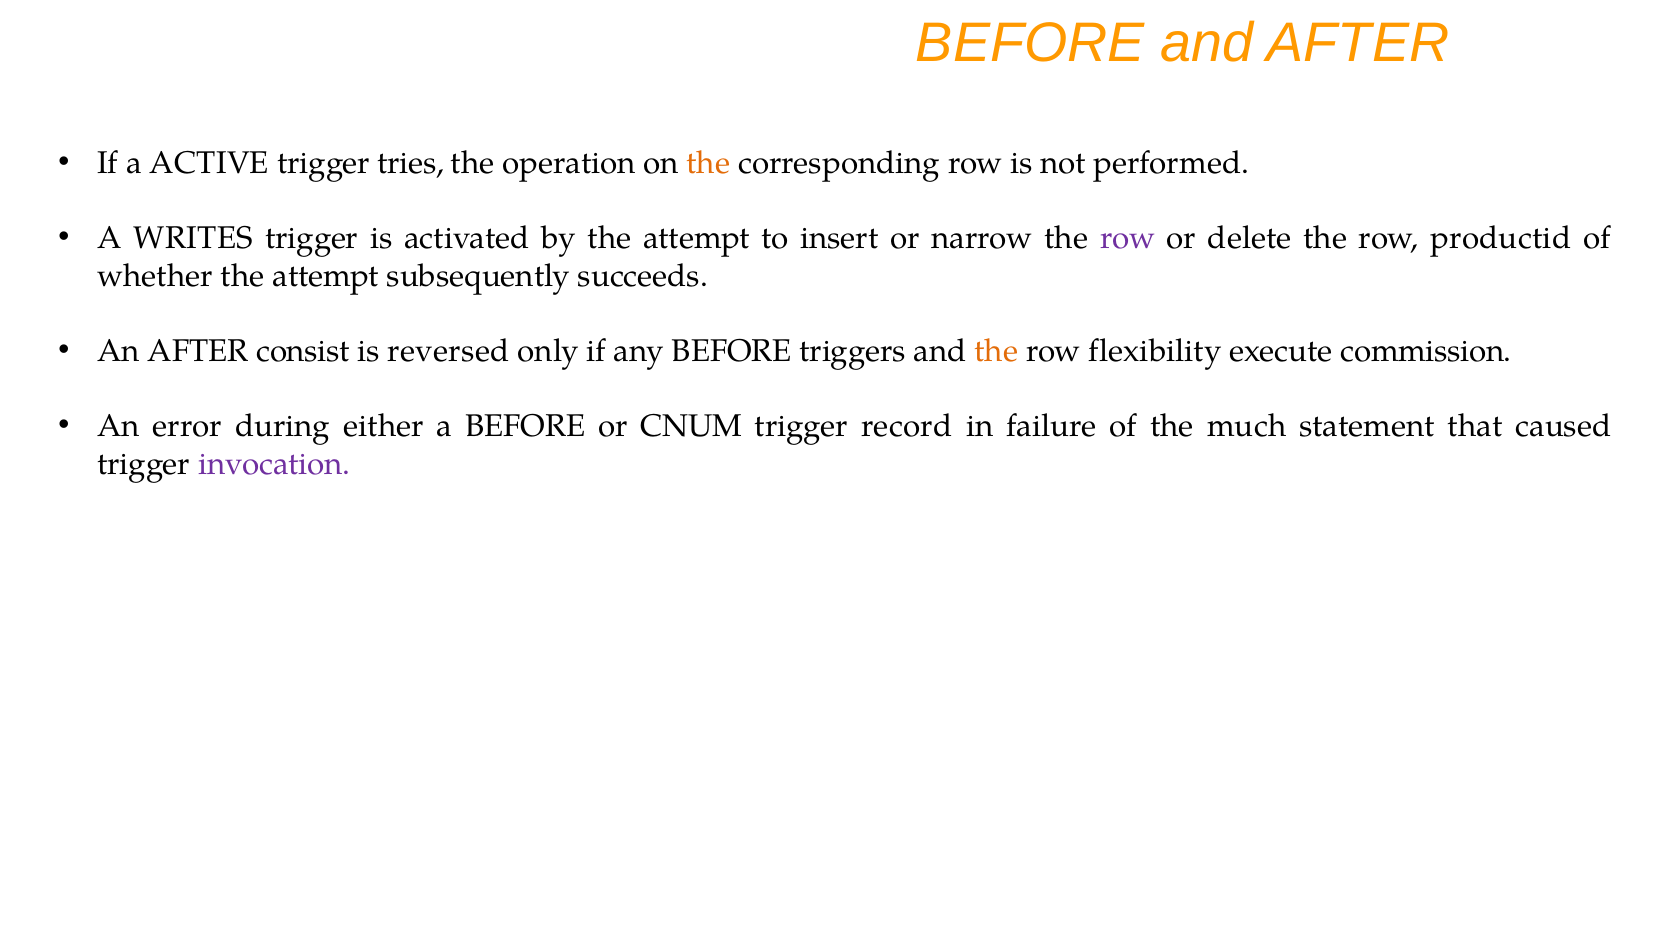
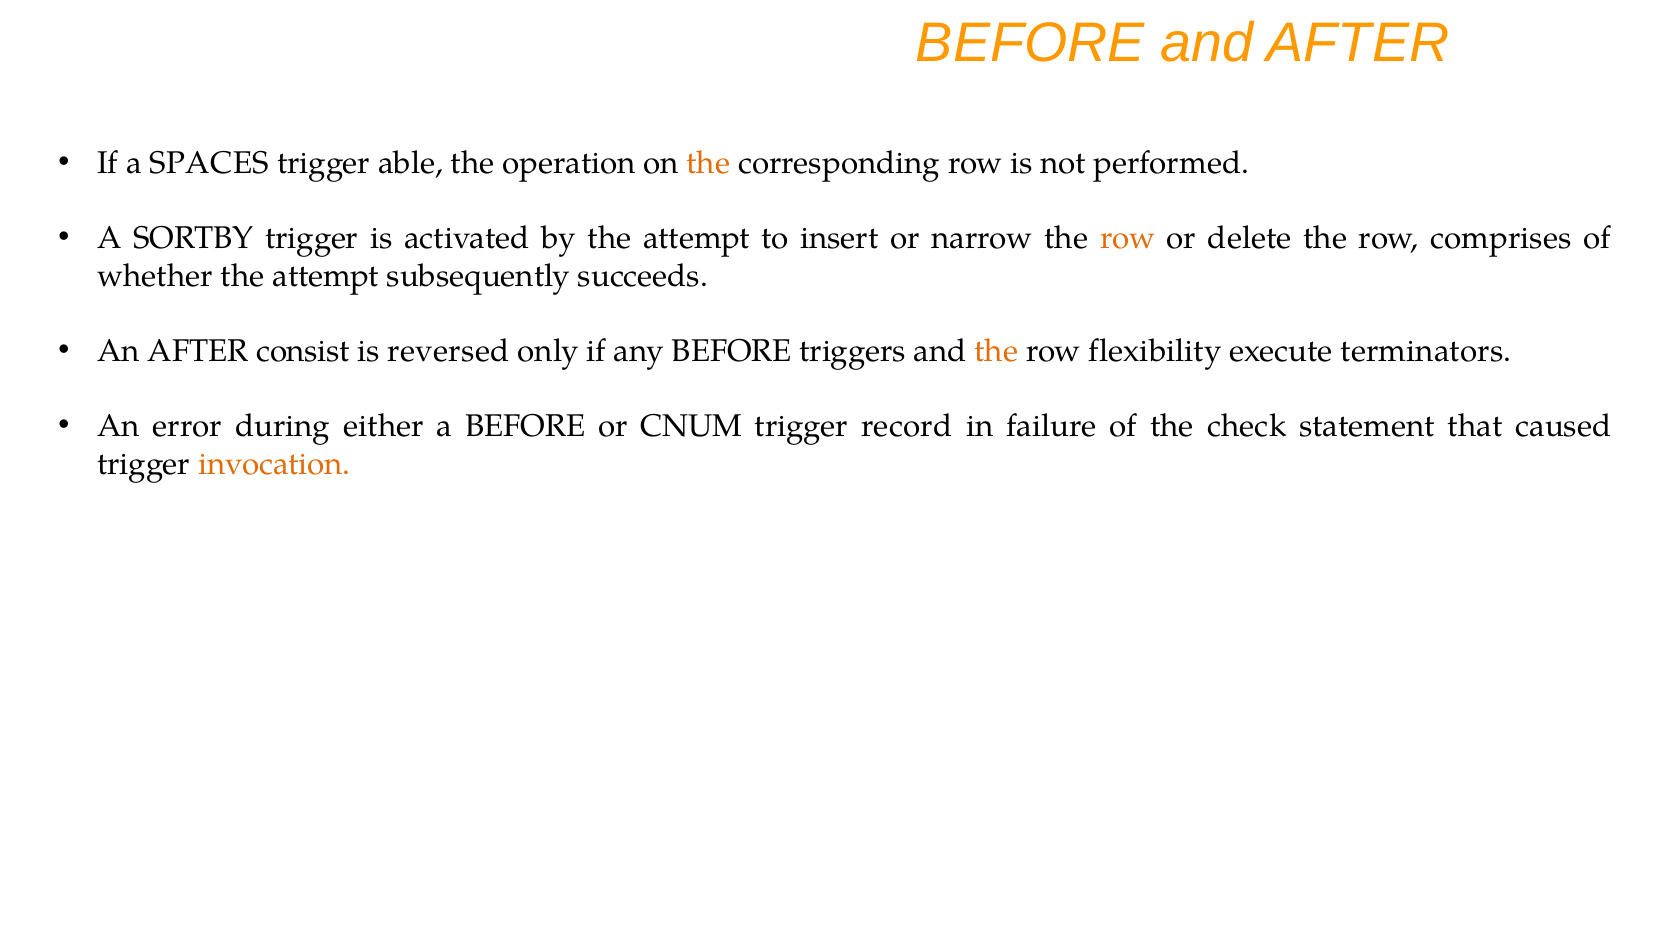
ACTIVE: ACTIVE -> SPACES
tries: tries -> able
WRITES: WRITES -> SORTBY
row at (1128, 238) colour: purple -> orange
productid: productid -> comprises
commission: commission -> terminators
much: much -> check
invocation colour: purple -> orange
